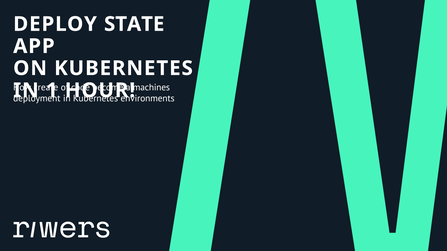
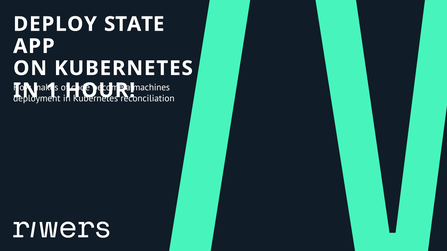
create: create -> makes
environments: environments -> reconciliation
